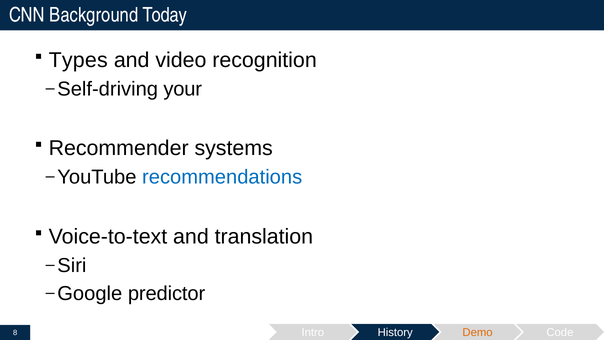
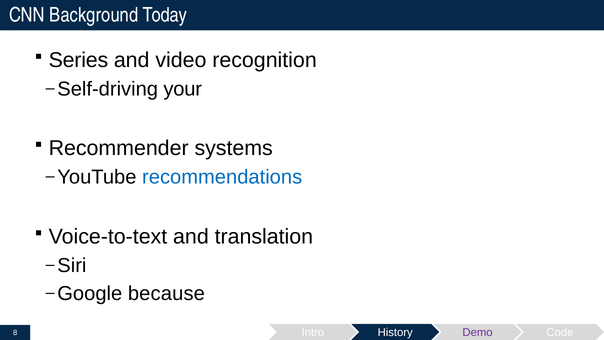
Types: Types -> Series
predictor: predictor -> because
Demo colour: orange -> purple
